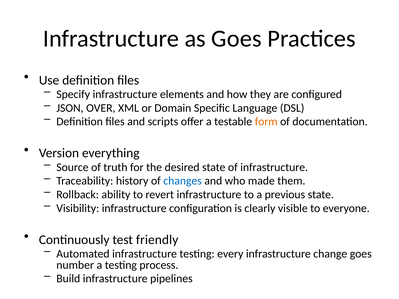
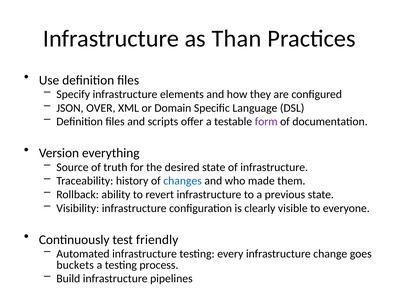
as Goes: Goes -> Than
form colour: orange -> purple
number: number -> buckets
